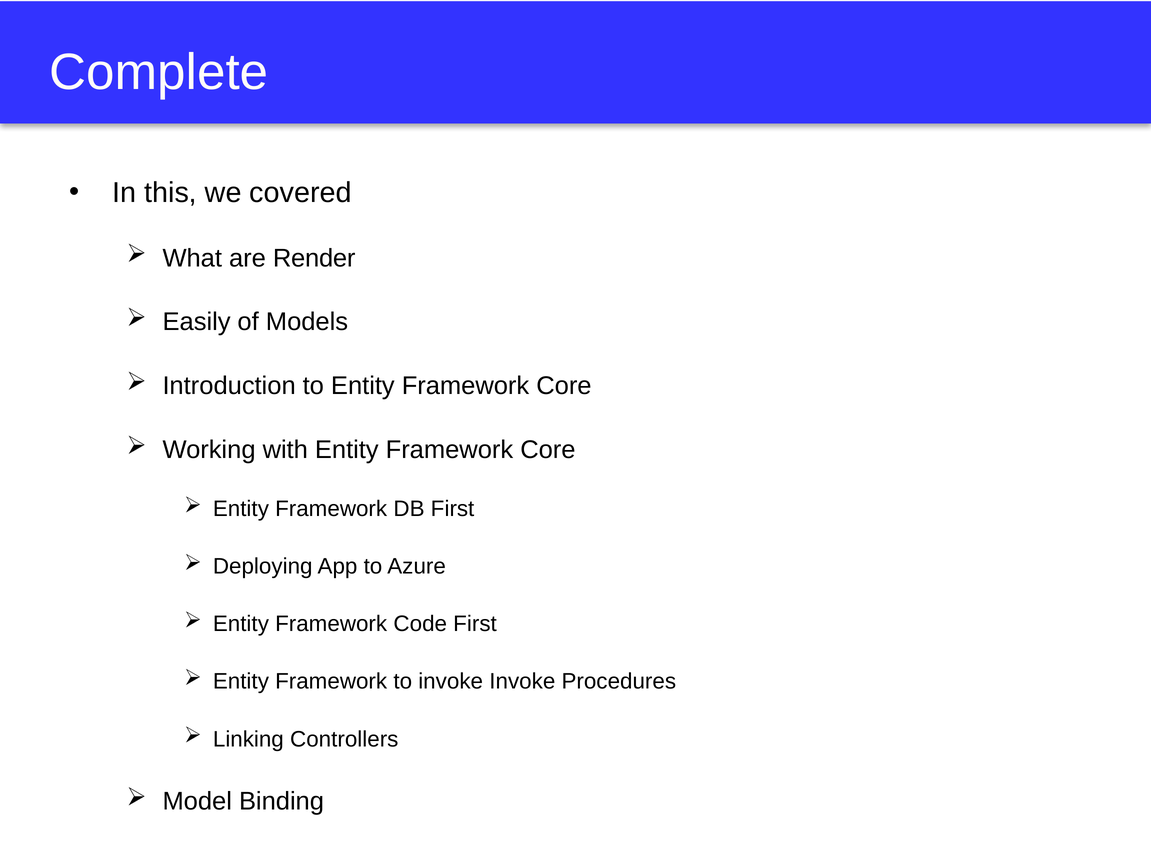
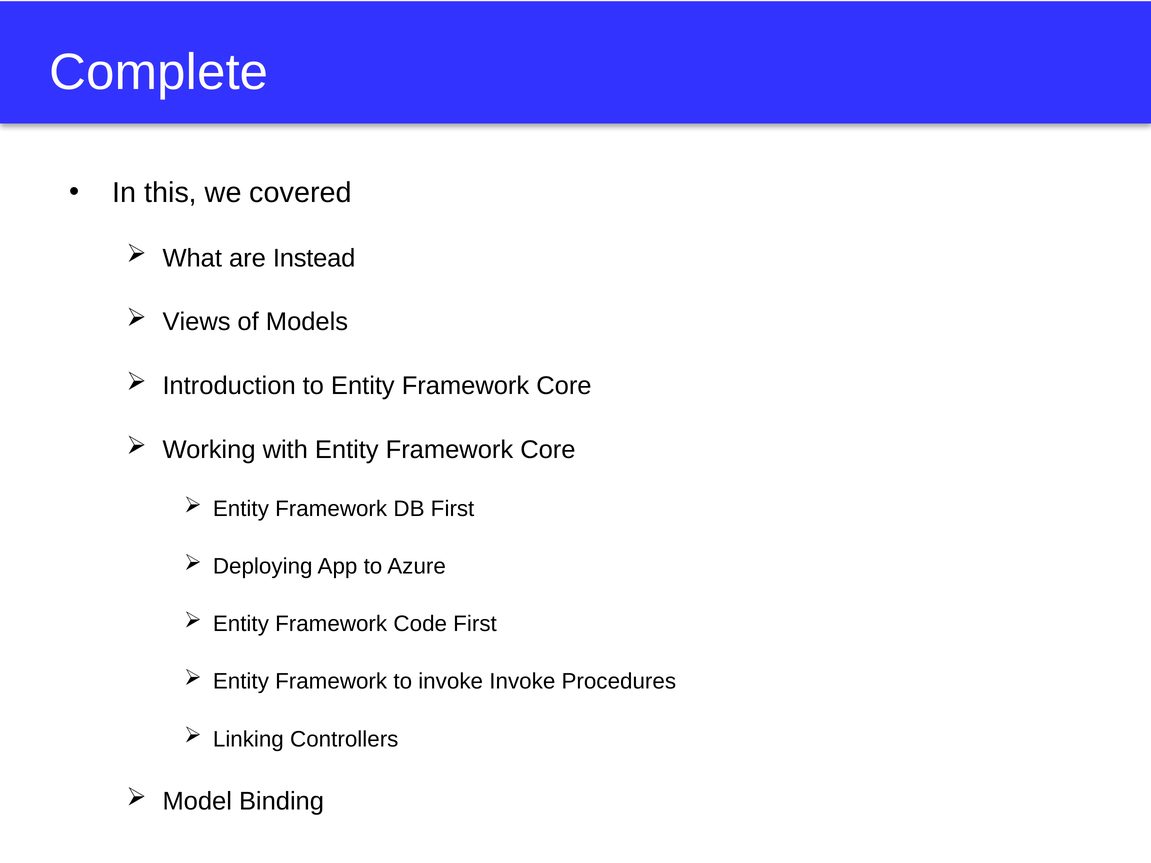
Render: Render -> Instead
Easily: Easily -> Views
